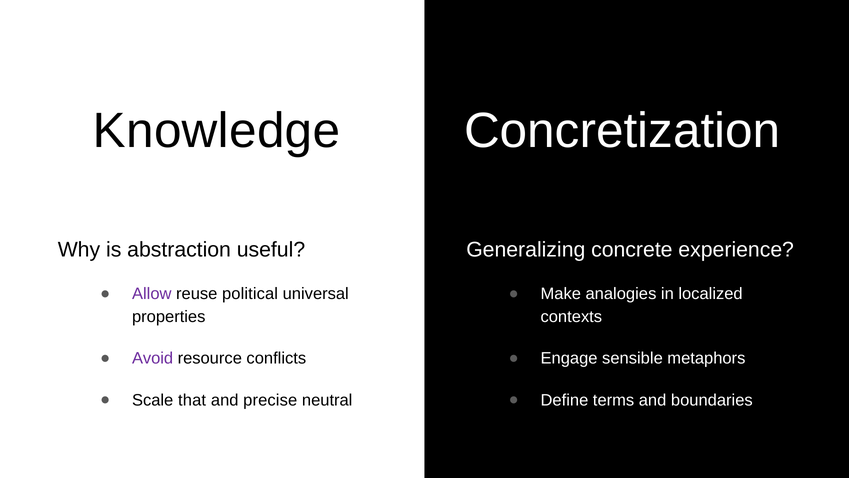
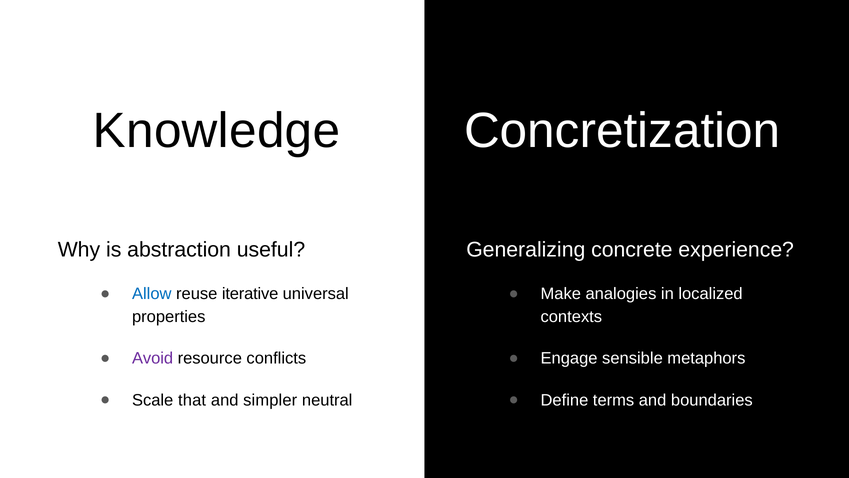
Allow colour: purple -> blue
reuse political: political -> iterative
precise: precise -> simpler
